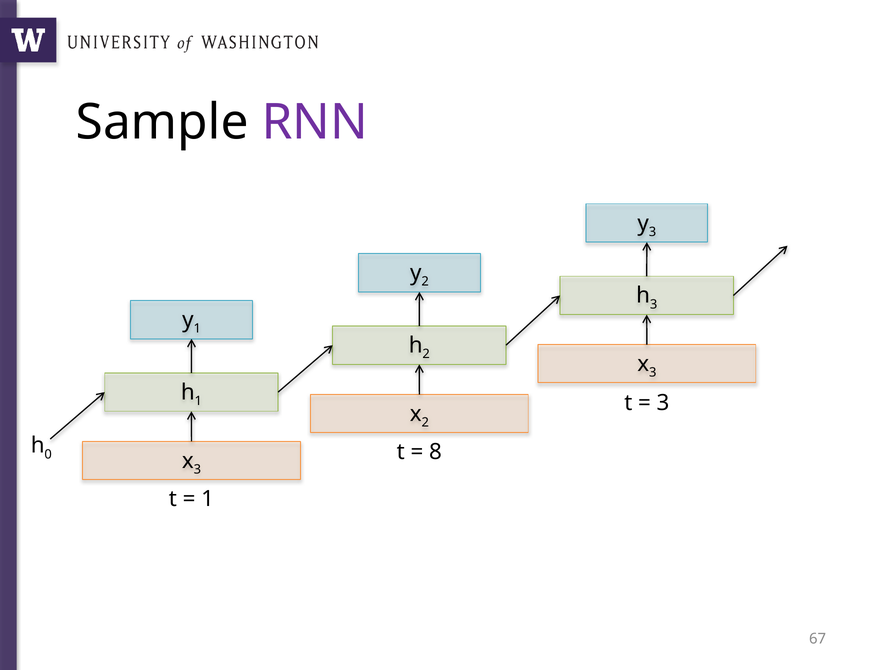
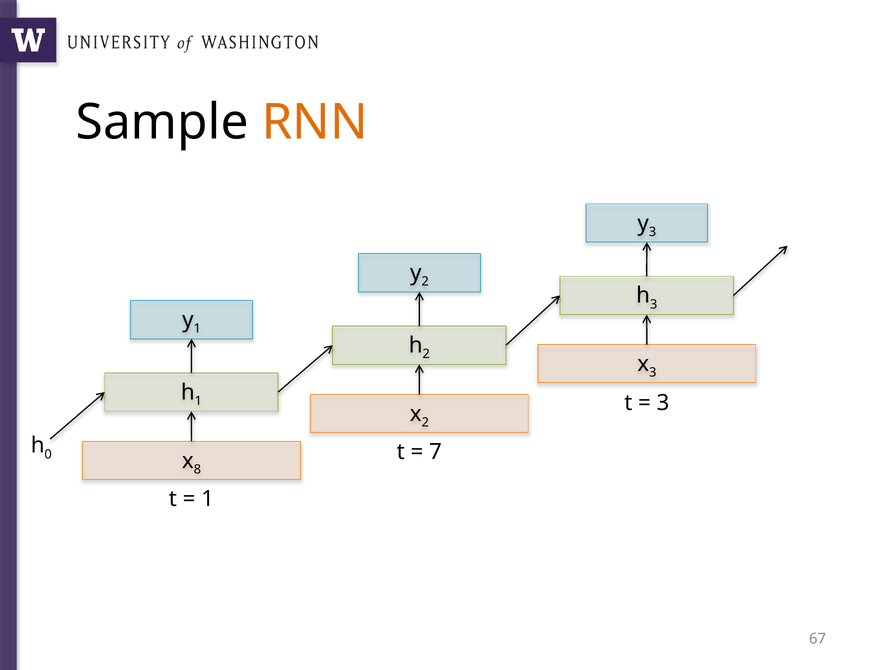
RNN colour: purple -> orange
8: 8 -> 7
3 at (197, 470): 3 -> 8
